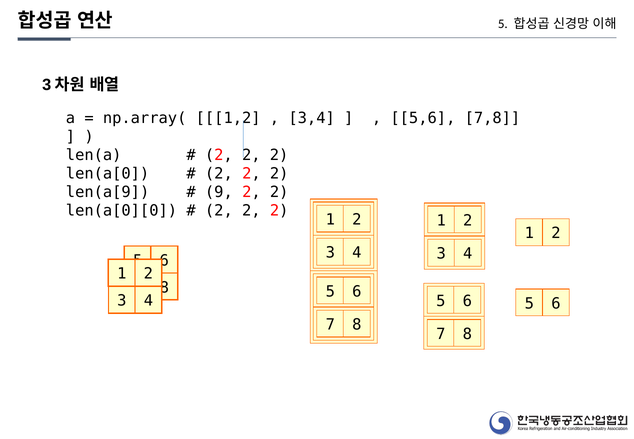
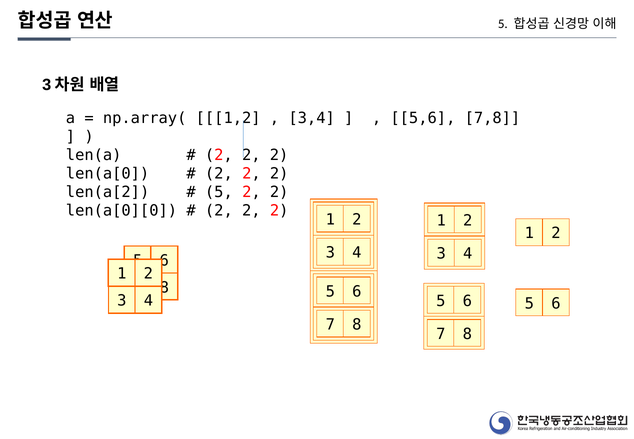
len(a[9: len(a[9 -> len(a[2
9 at (219, 192): 9 -> 5
